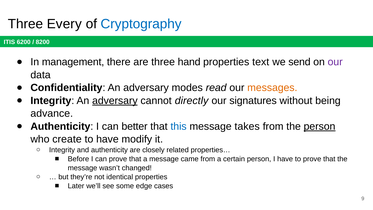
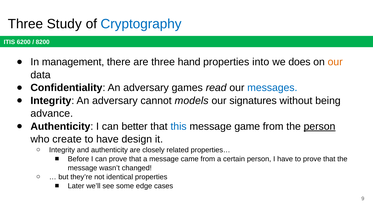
Every: Every -> Study
text: text -> into
send: send -> does
our at (335, 62) colour: purple -> orange
modes: modes -> games
messages colour: orange -> blue
adversary at (115, 101) underline: present -> none
directly: directly -> models
takes: takes -> game
modify: modify -> design
